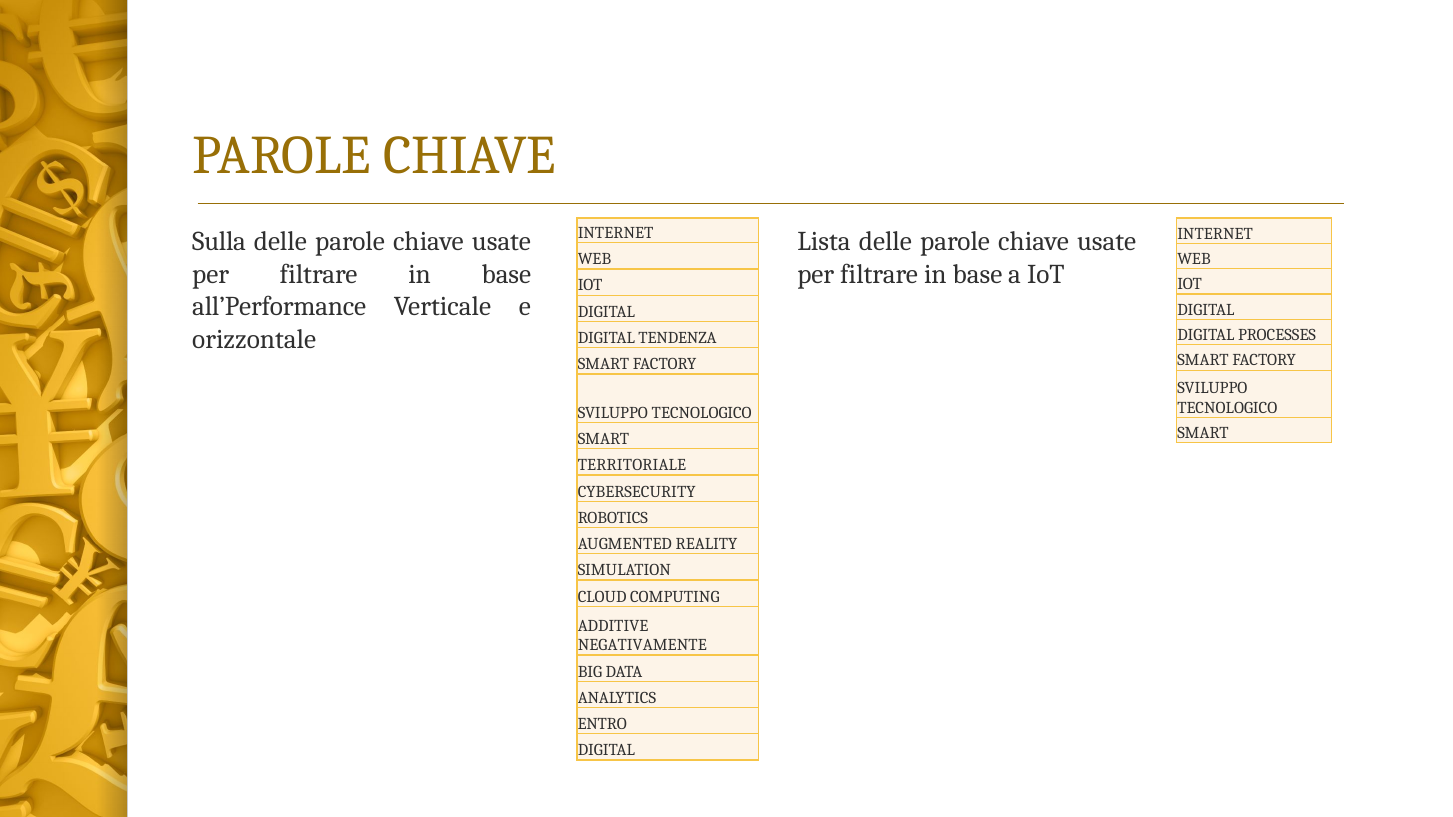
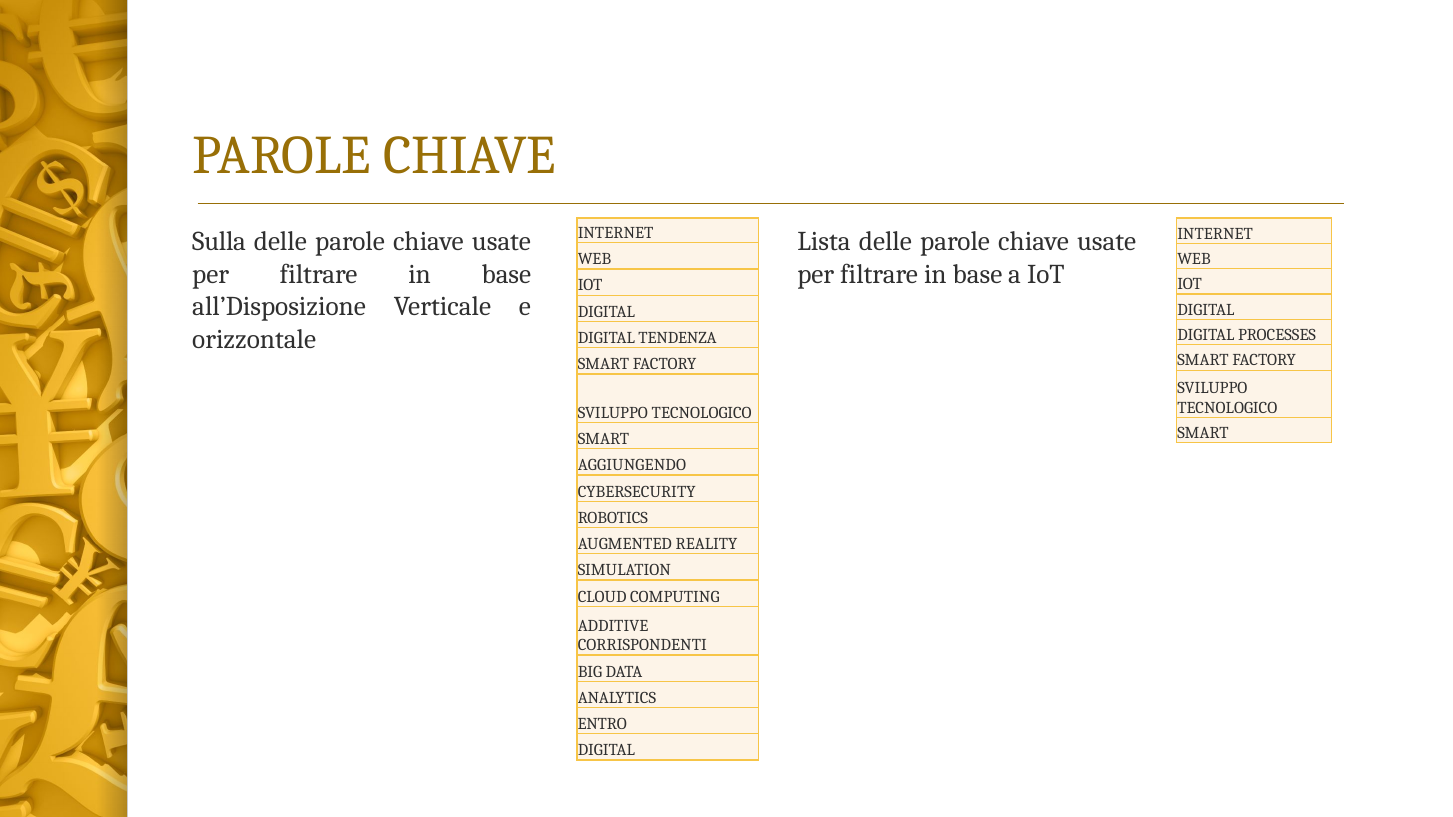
all’Performance: all’Performance -> all’Disposizione
TERRITORIALE: TERRITORIALE -> AGGIUNGENDO
NEGATIVAMENTE: NEGATIVAMENTE -> CORRISPONDENTI
